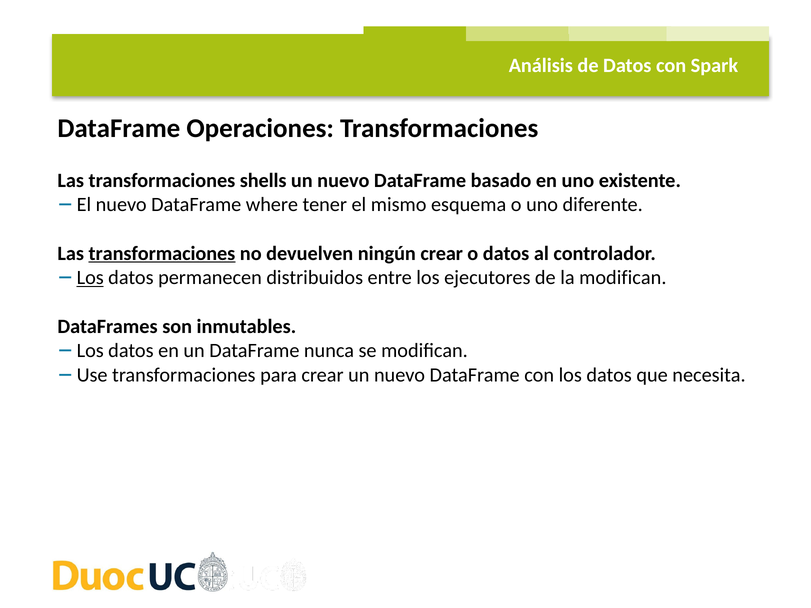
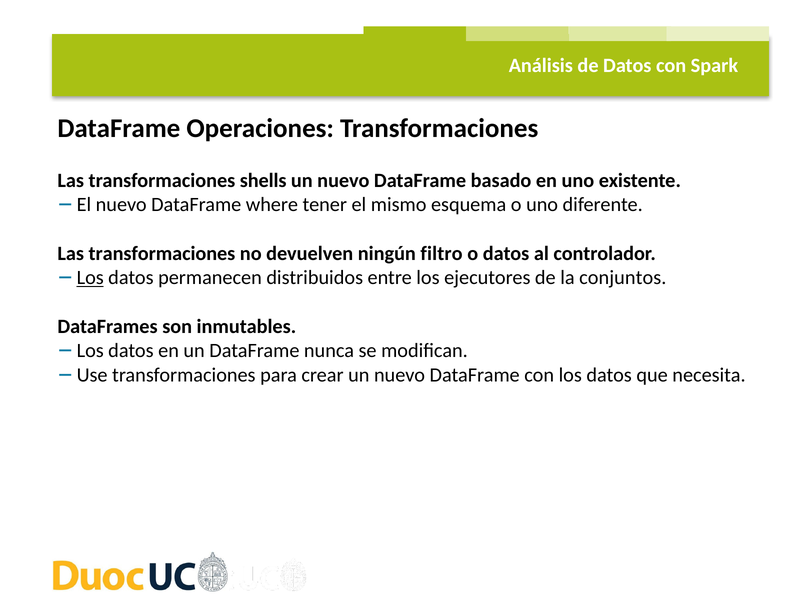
transformaciones at (162, 253) underline: present -> none
ningún crear: crear -> filtro
la modifican: modifican -> conjuntos
